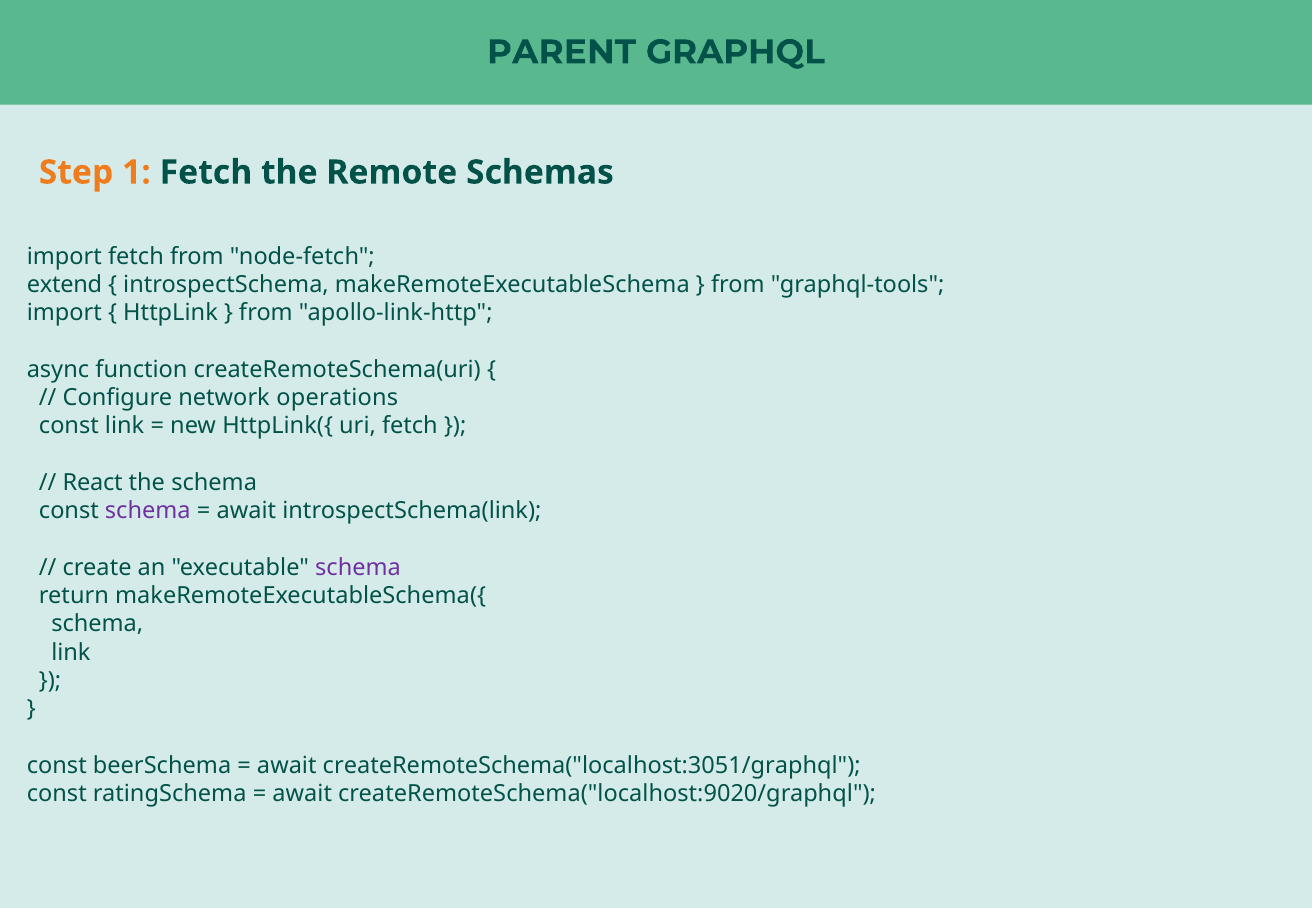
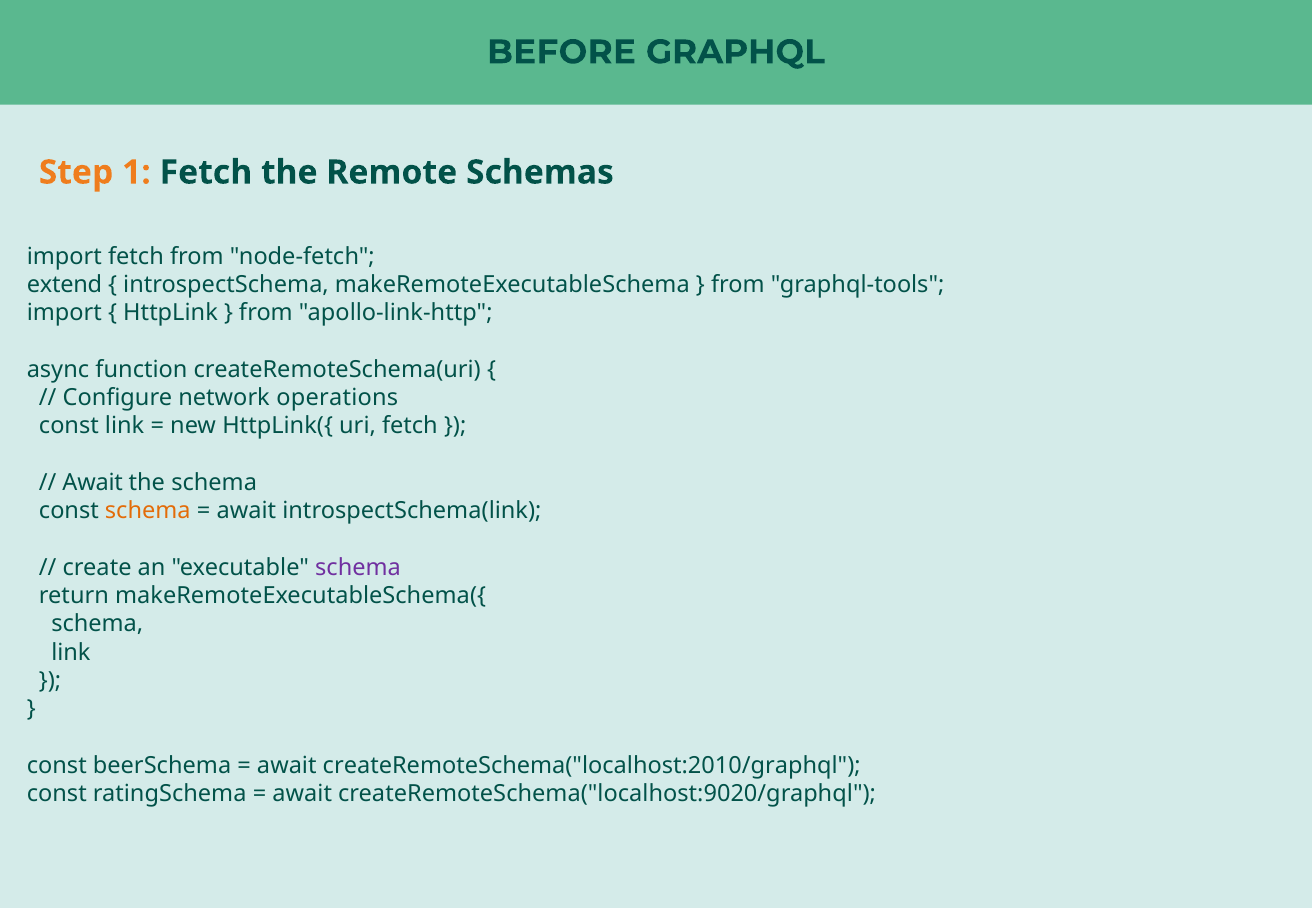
PARENT: PARENT -> BEFORE
React at (93, 483): React -> Await
schema at (148, 511) colour: purple -> orange
createRemoteSchema("localhost:3051/graphql: createRemoteSchema("localhost:3051/graphql -> createRemoteSchema("localhost:2010/graphql
